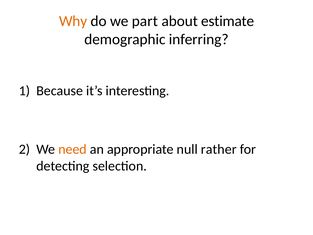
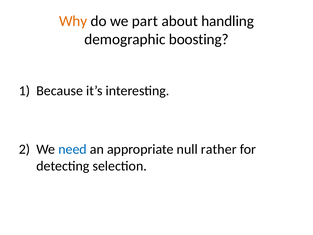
estimate: estimate -> handling
inferring: inferring -> boosting
need colour: orange -> blue
